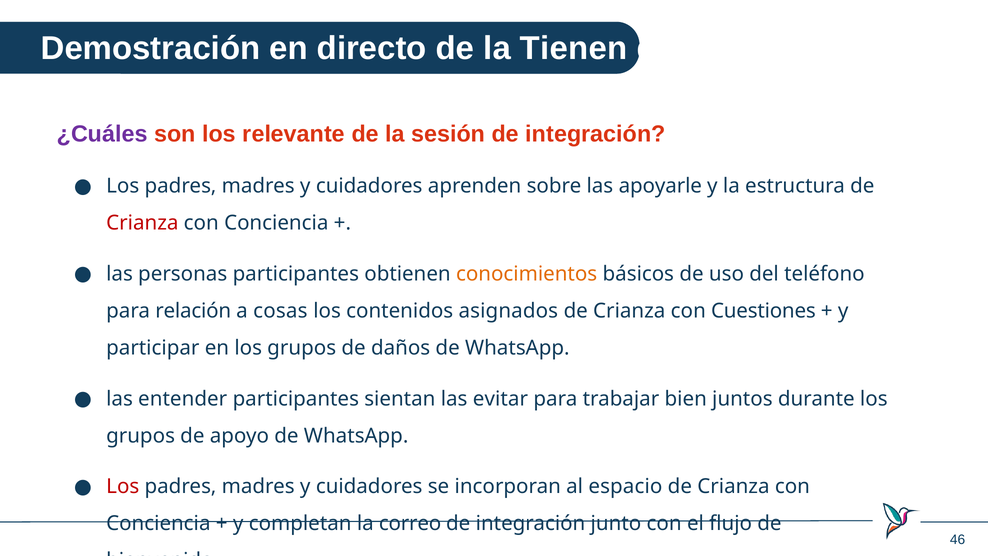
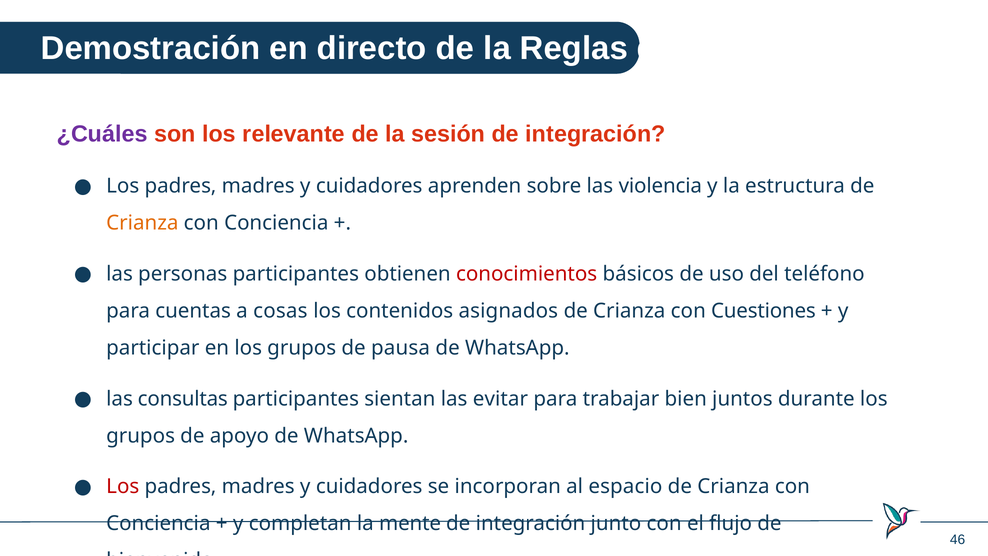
Tienen: Tienen -> Reglas
apoyarle: apoyarle -> violencia
Crianza at (142, 223) colour: red -> orange
conocimientos colour: orange -> red
relación: relación -> cuentas
daños: daños -> pausa
entender: entender -> consultas
correo: correo -> mente
